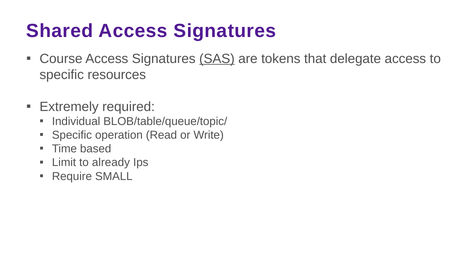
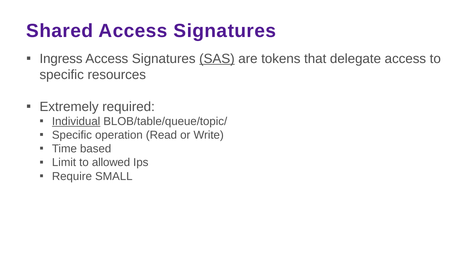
Course: Course -> Ingress
Individual underline: none -> present
already: already -> allowed
